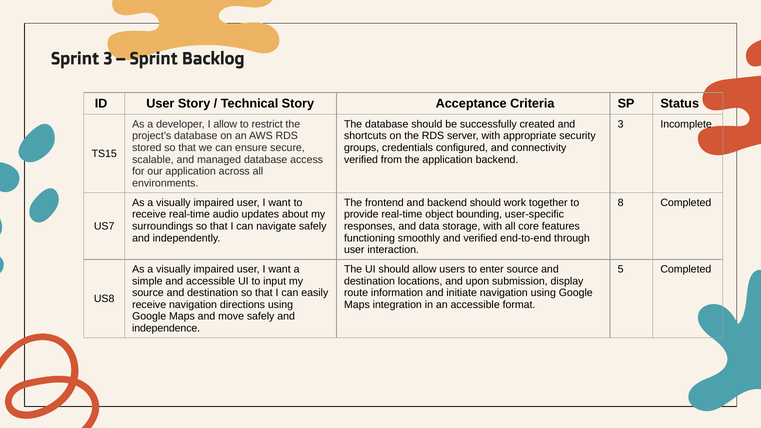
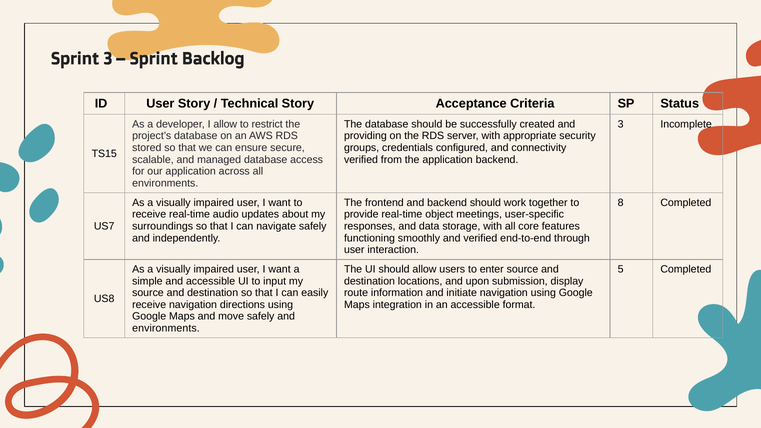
shortcuts: shortcuts -> providing
bounding: bounding -> meetings
independence at (166, 328): independence -> environments
